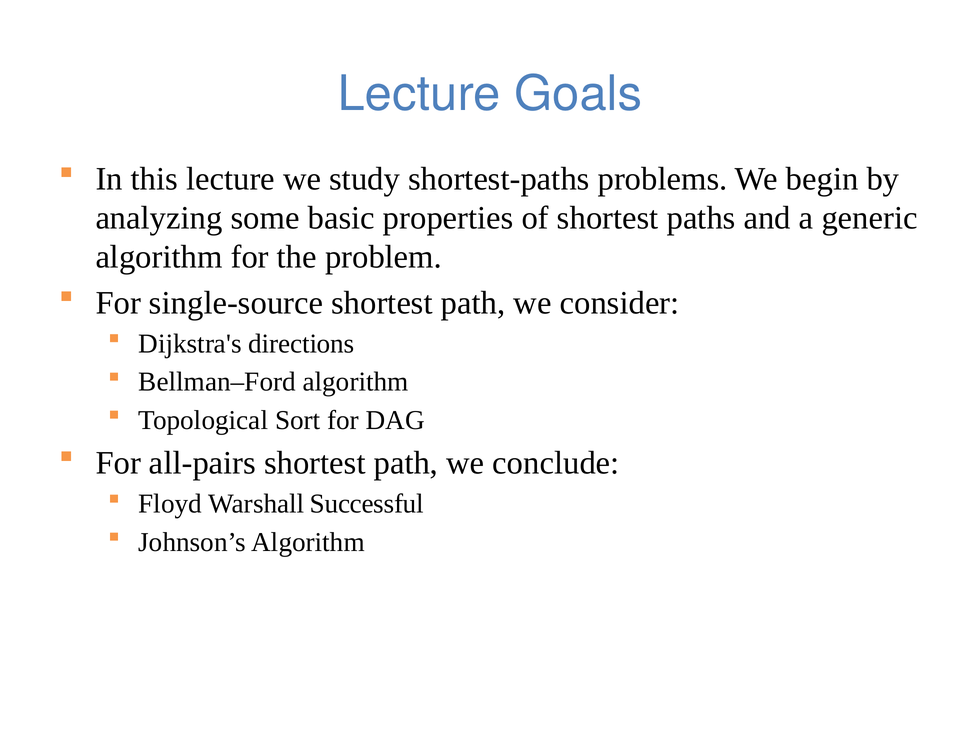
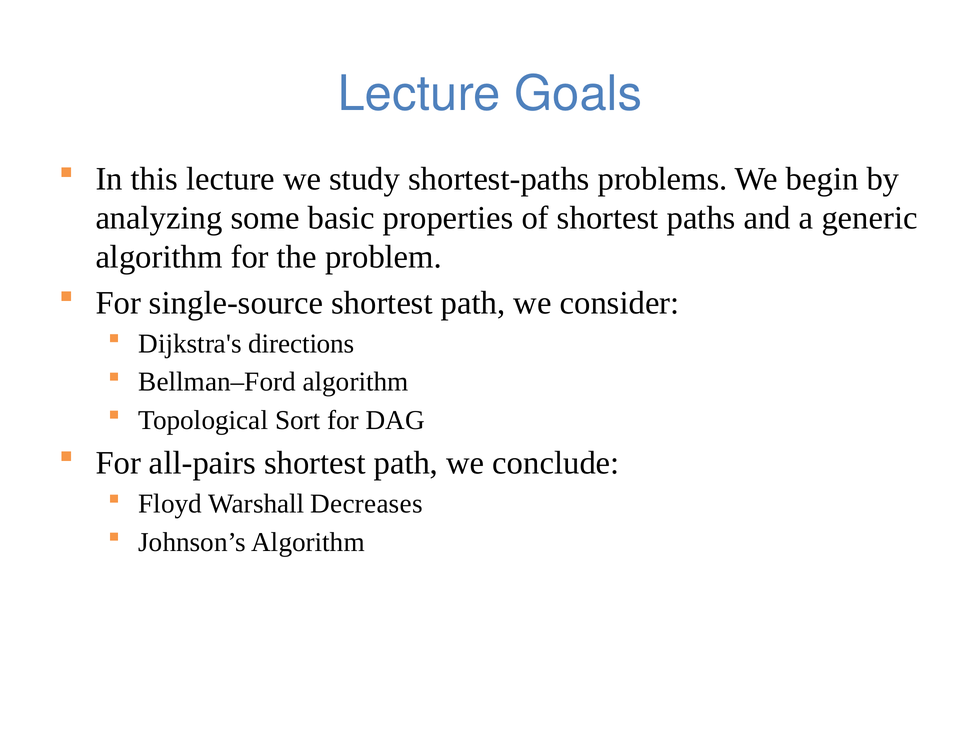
Successful: Successful -> Decreases
